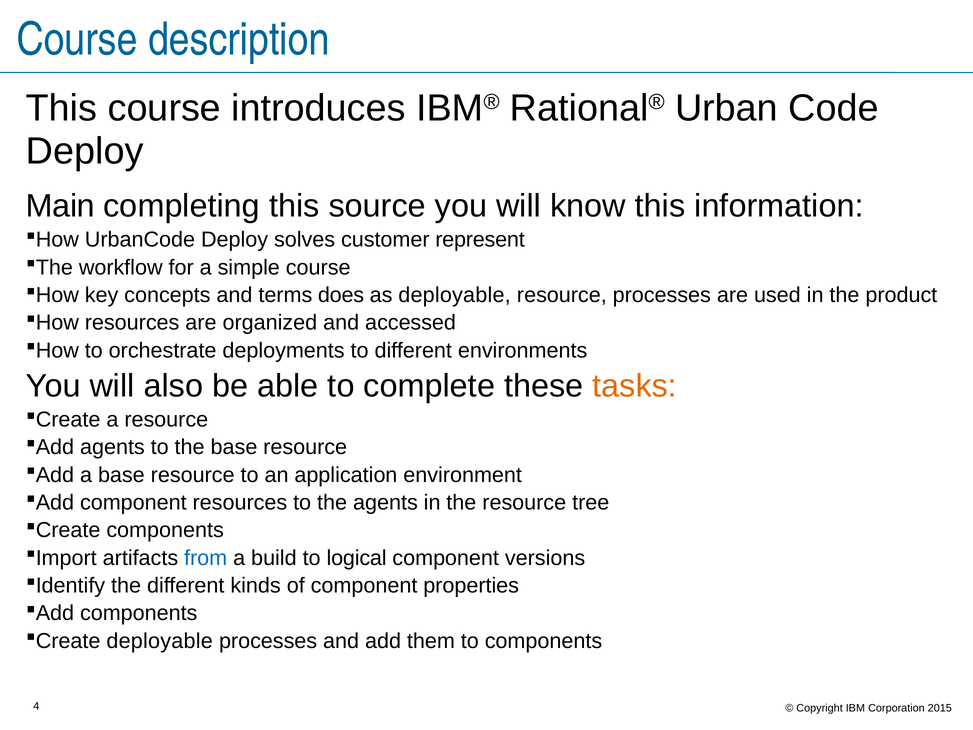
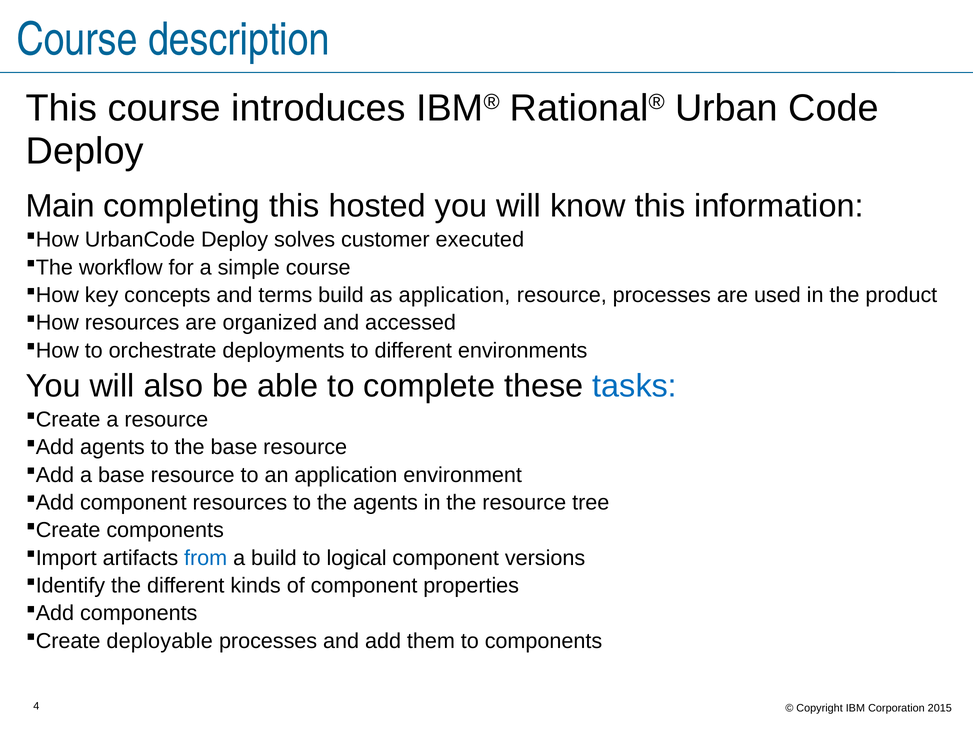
source: source -> hosted
represent: represent -> executed
terms does: does -> build
as deployable: deployable -> application
tasks colour: orange -> blue
